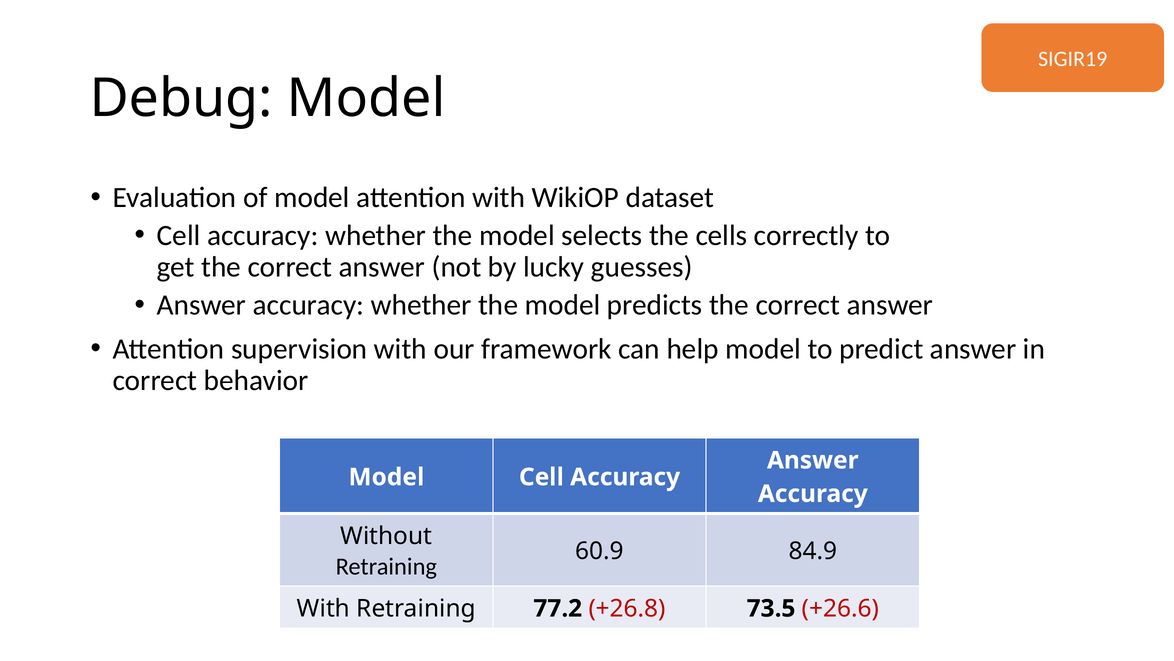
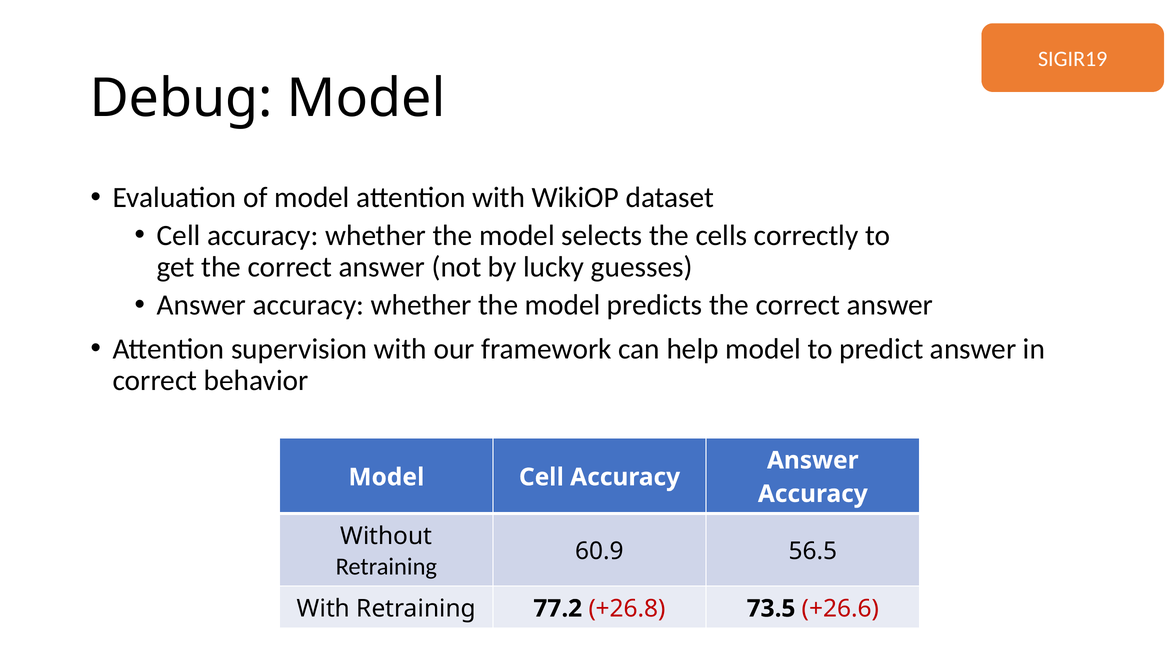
84.9: 84.9 -> 56.5
